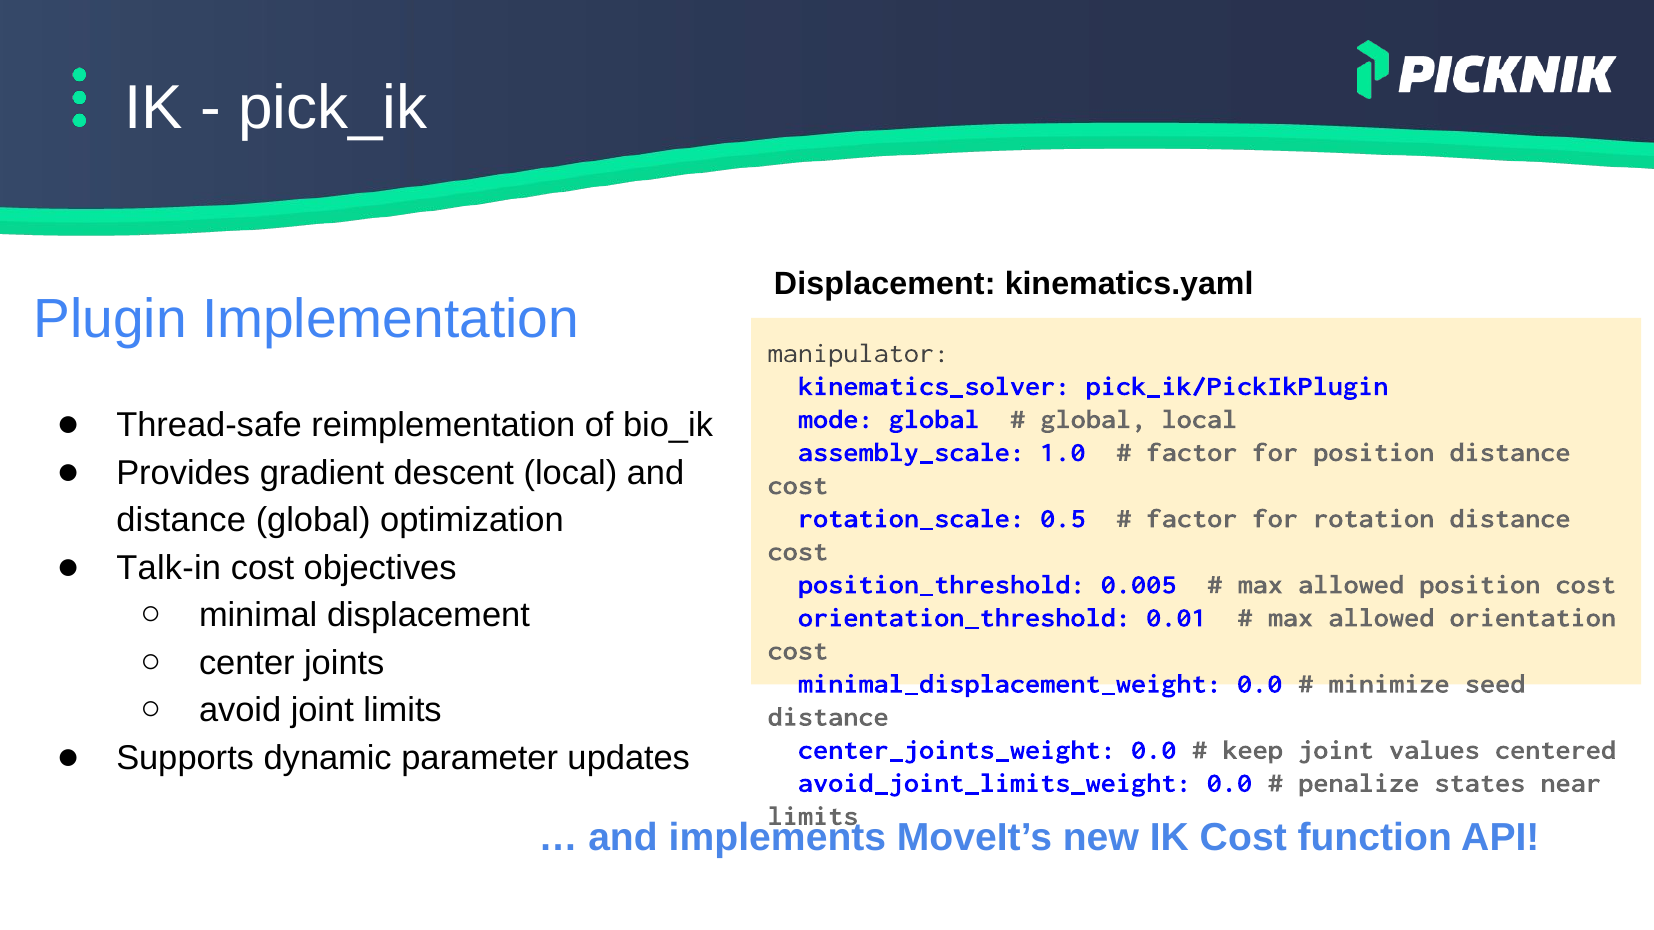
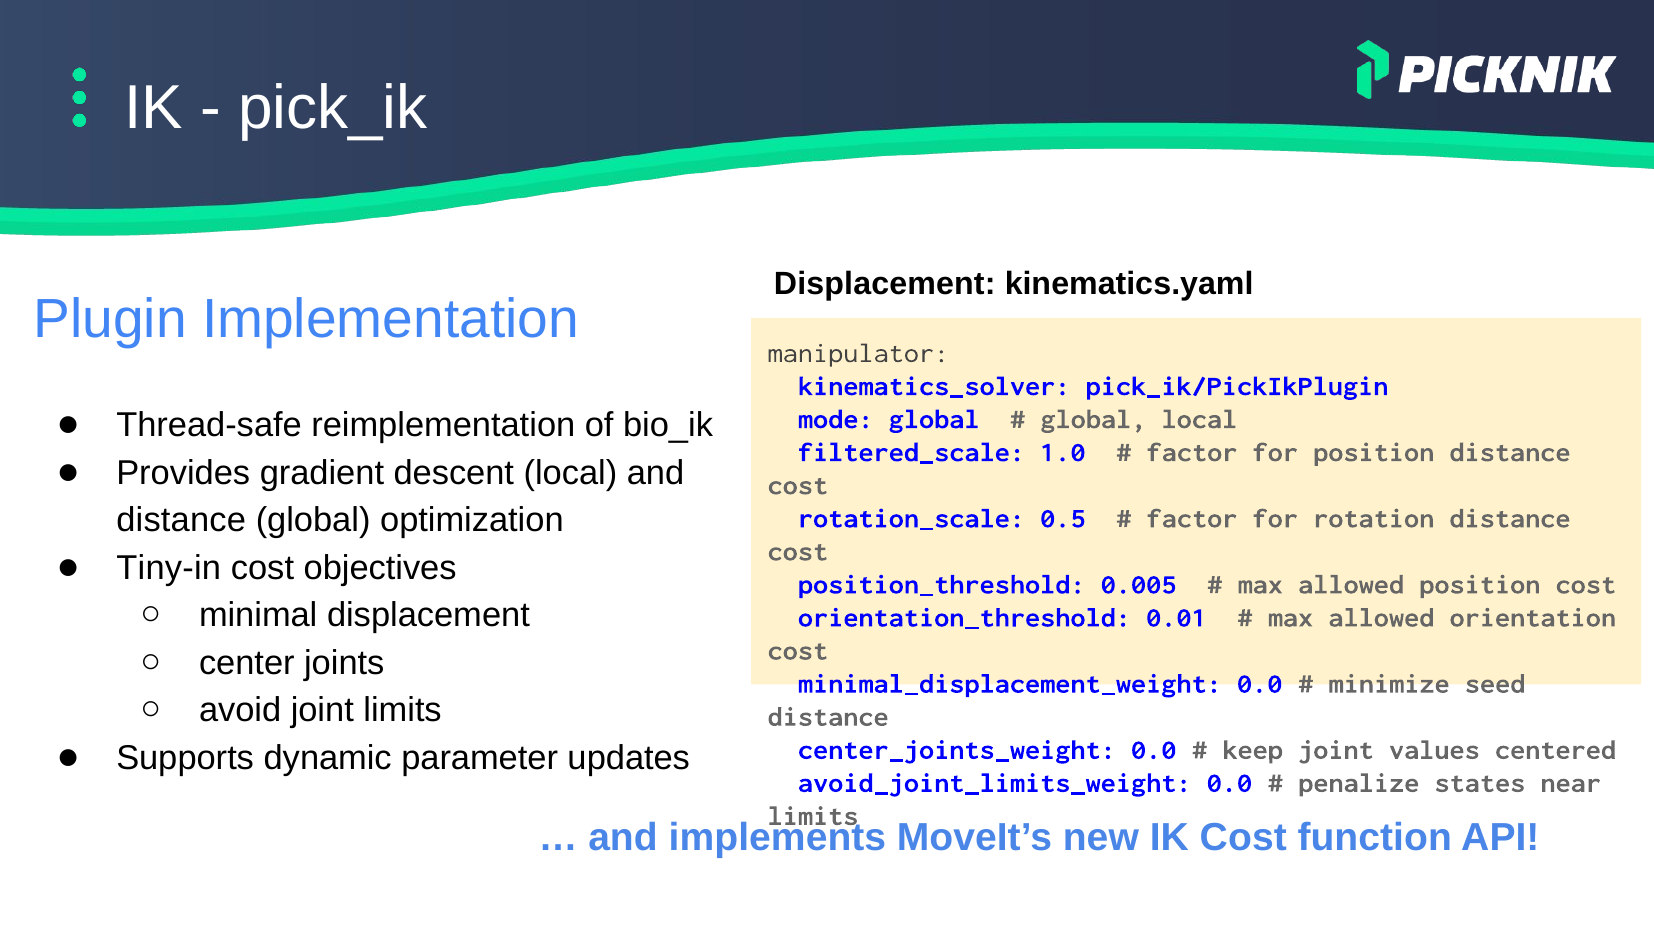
assembly_scale: assembly_scale -> filtered_scale
Talk-in: Talk-in -> Tiny-in
